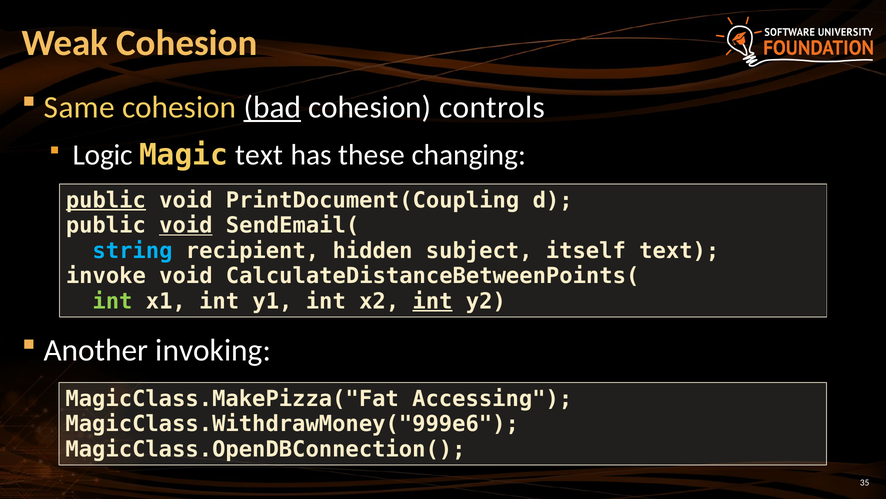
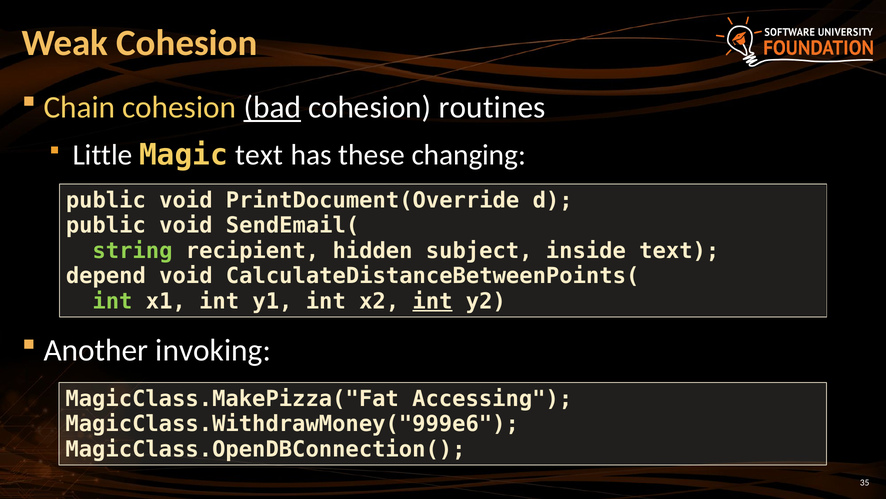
Same: Same -> Chain
controls: controls -> routines
Logic: Logic -> Little
public at (106, 200) underline: present -> none
PrintDocument(Coupling: PrintDocument(Coupling -> PrintDocument(Override
void at (186, 225) underline: present -> none
string colour: light blue -> light green
itself: itself -> inside
invoke: invoke -> depend
